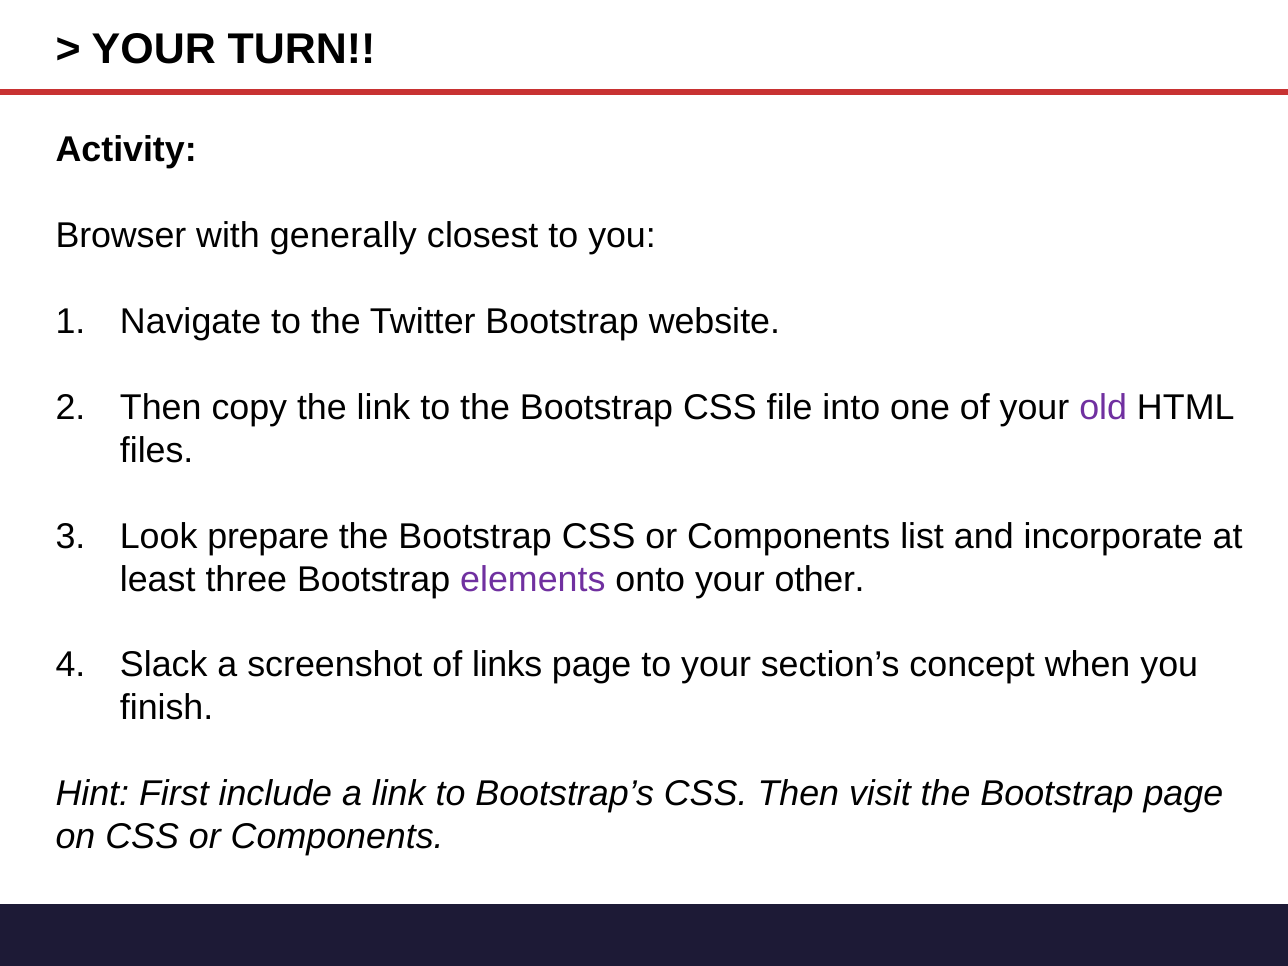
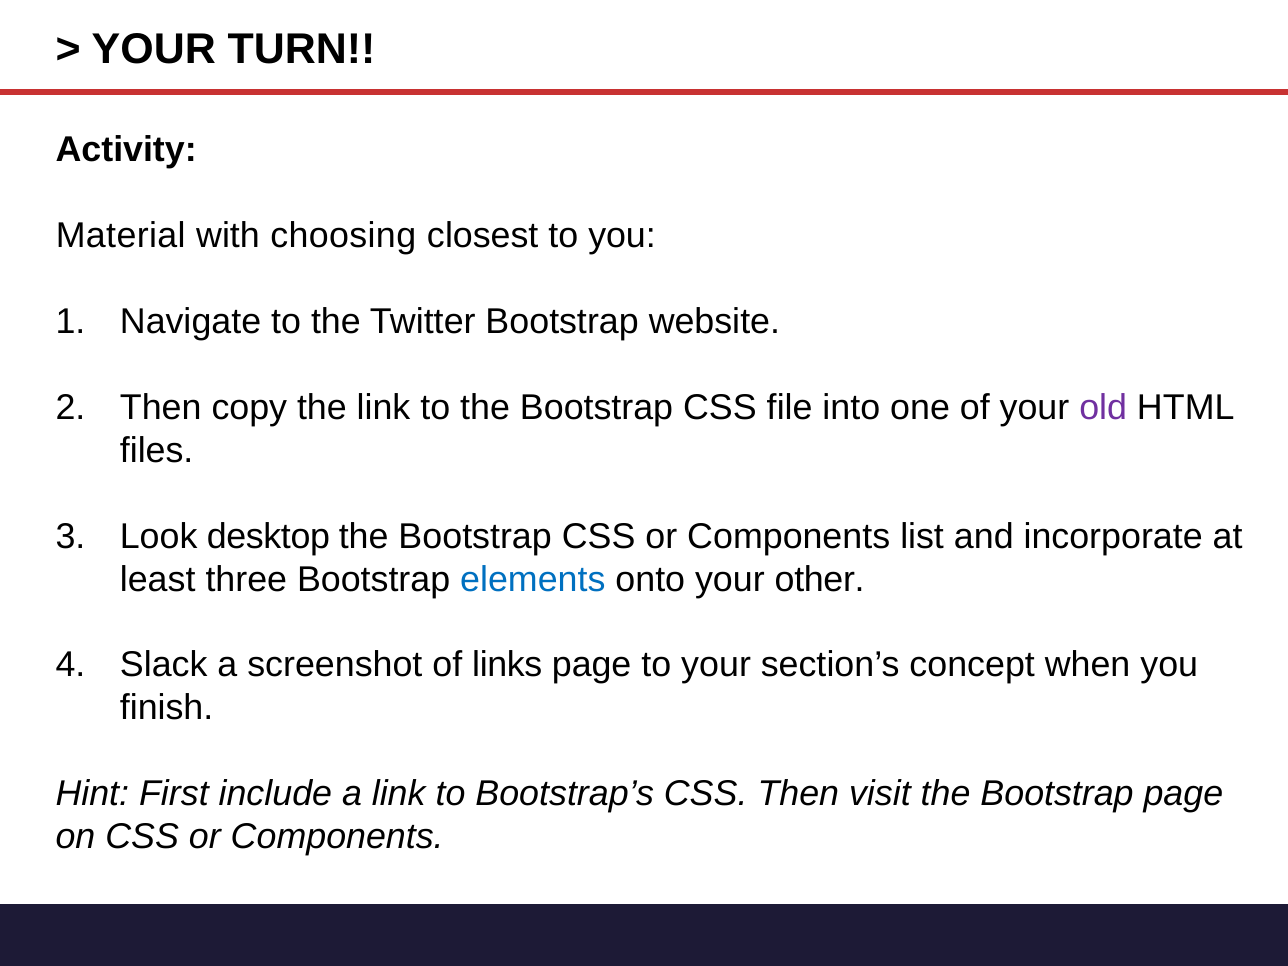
Browser: Browser -> Material
generally: generally -> choosing
prepare: prepare -> desktop
elements colour: purple -> blue
